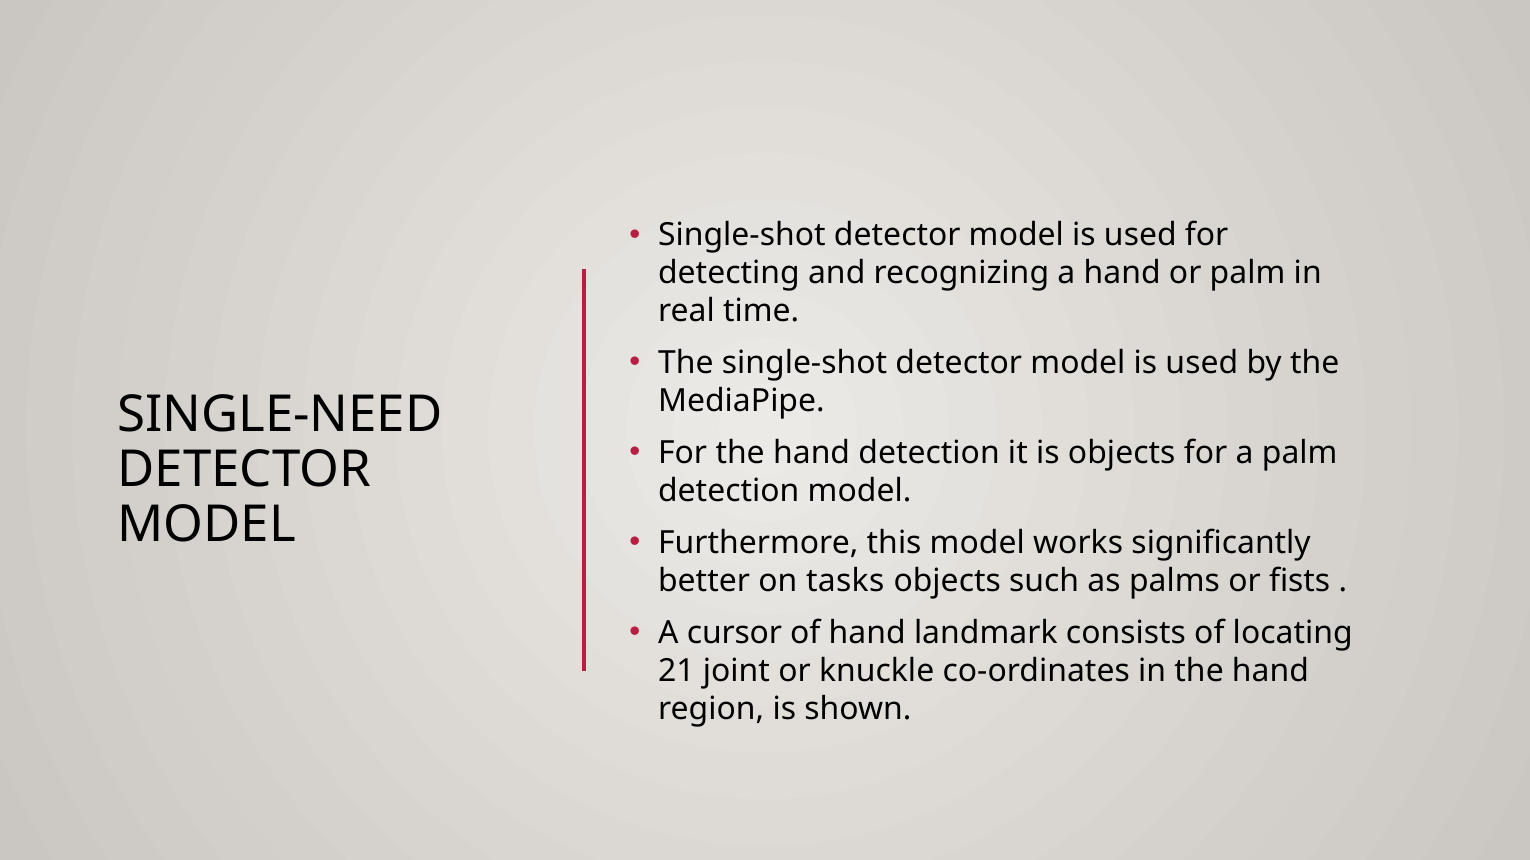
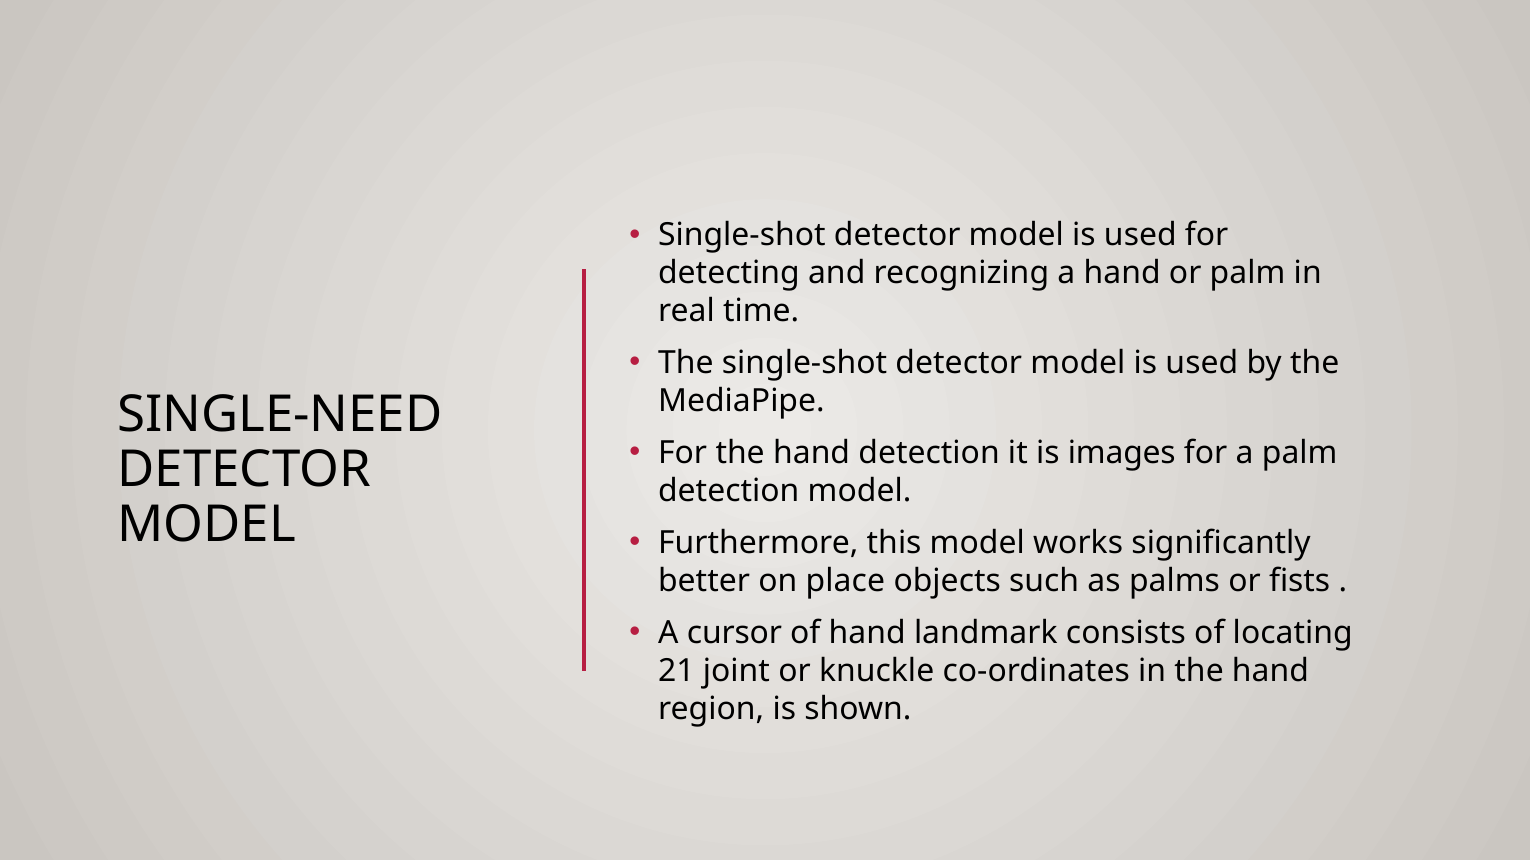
is objects: objects -> images
tasks: tasks -> place
